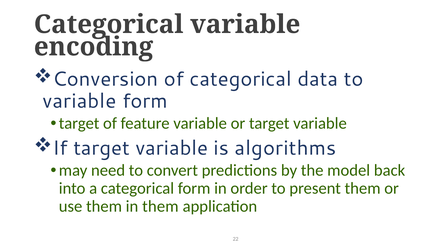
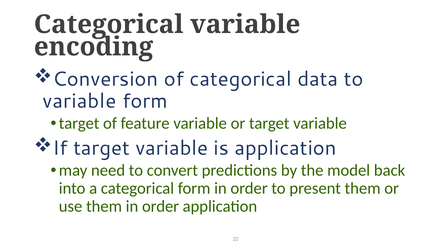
is algorithms: algorithms -> application
them in them: them -> order
